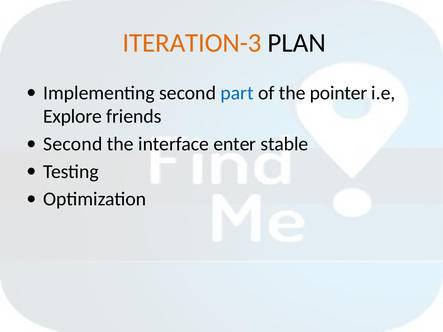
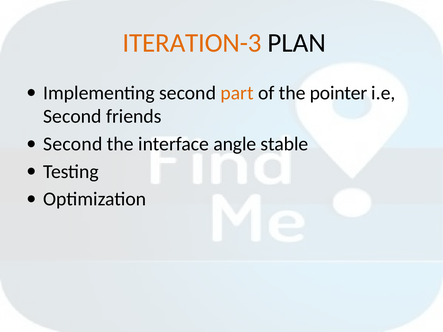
part colour: blue -> orange
Explore at (72, 117): Explore -> Second
enter: enter -> angle
